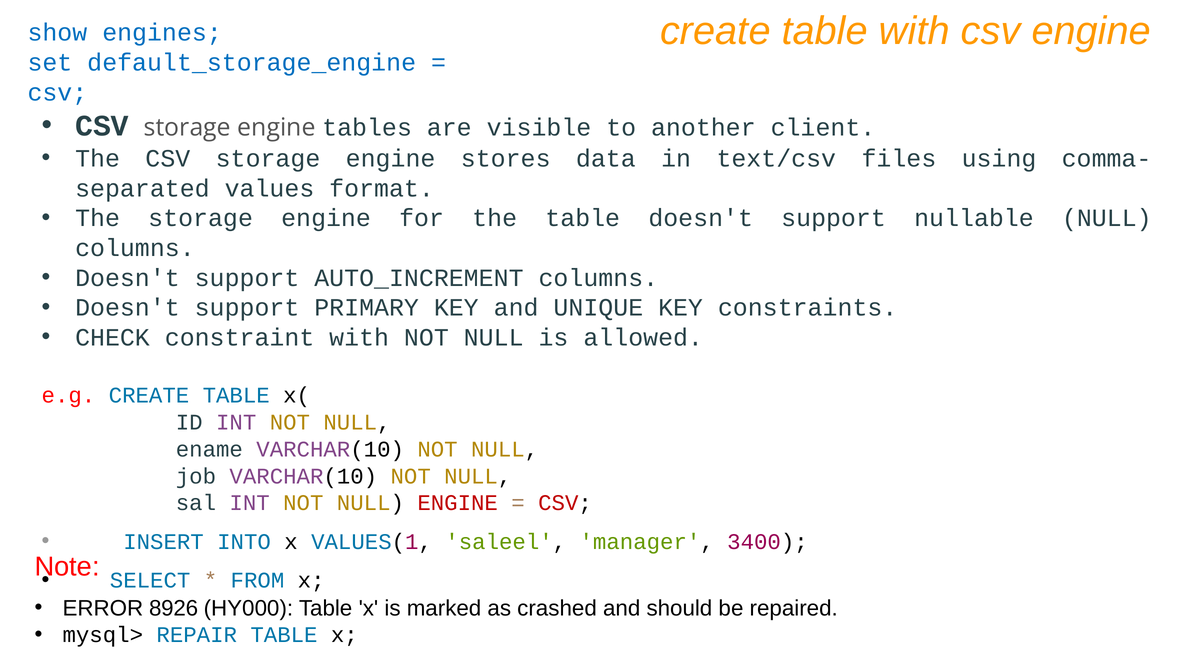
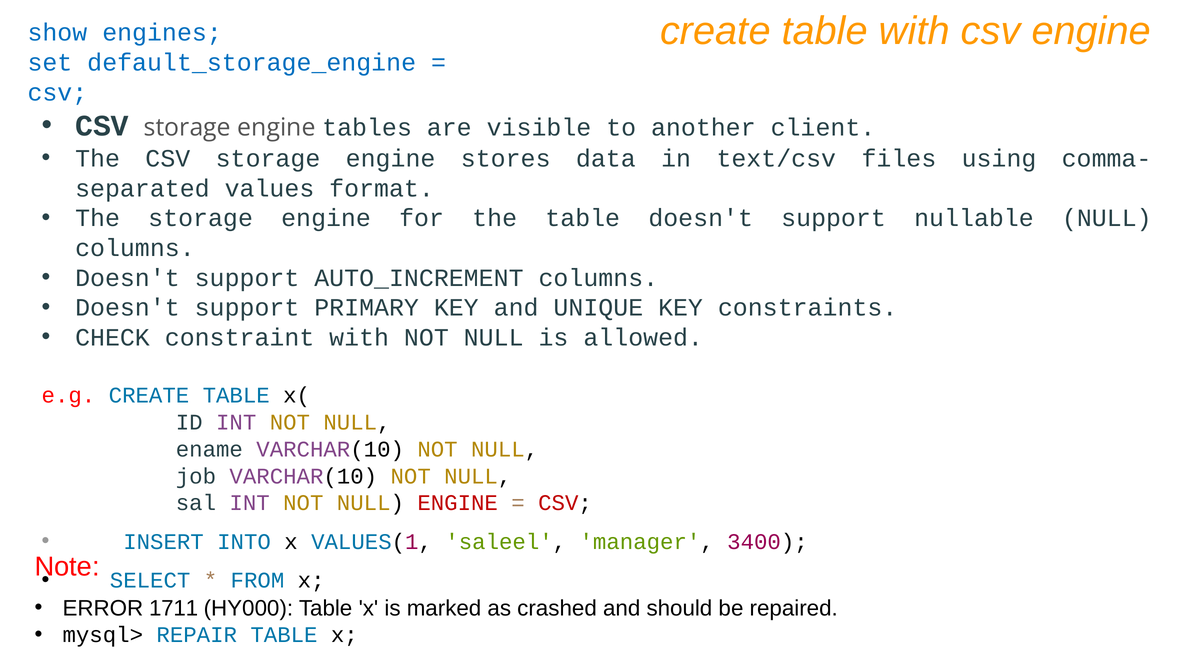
8926: 8926 -> 1711
